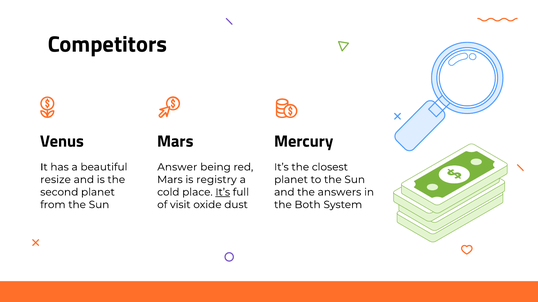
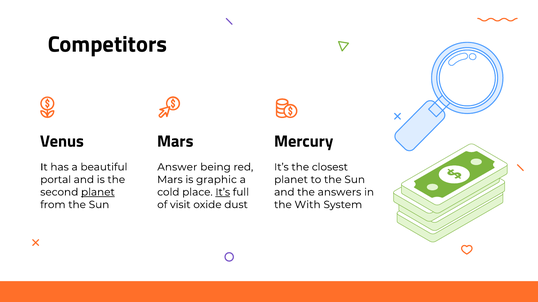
resize: resize -> portal
registry: registry -> graphic
planet at (98, 193) underline: none -> present
Both: Both -> With
